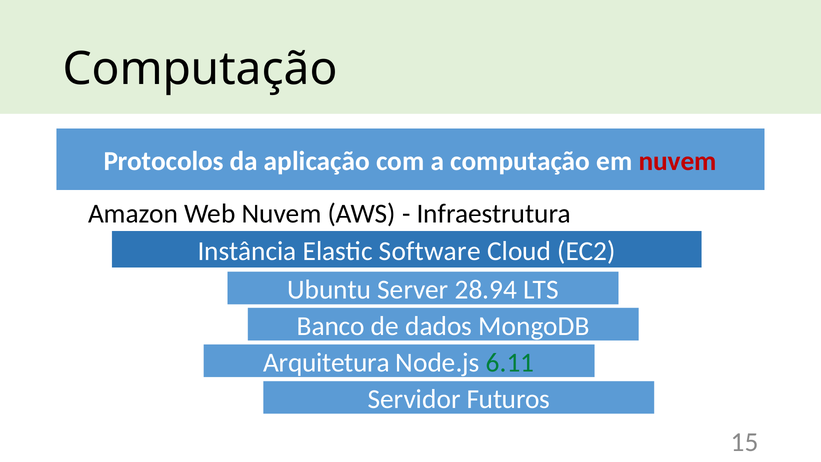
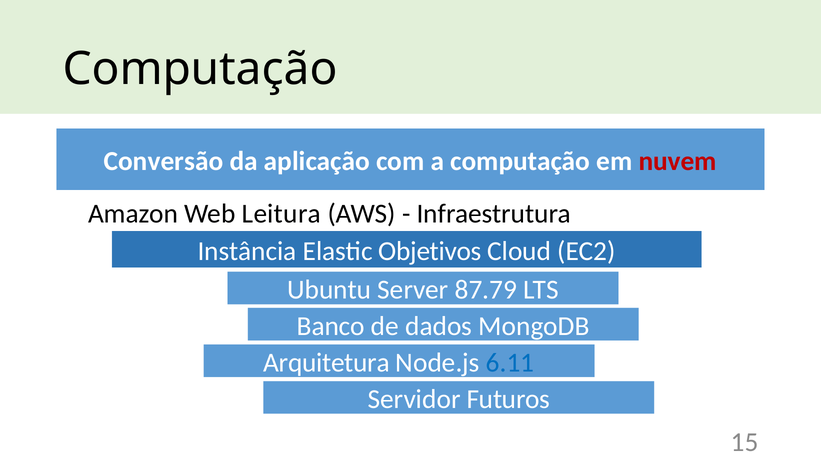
Protocolos: Protocolos -> Conversão
Web Nuvem: Nuvem -> Leitura
Software: Software -> Objetivos
28.94: 28.94 -> 87.79
6.11 colour: green -> blue
